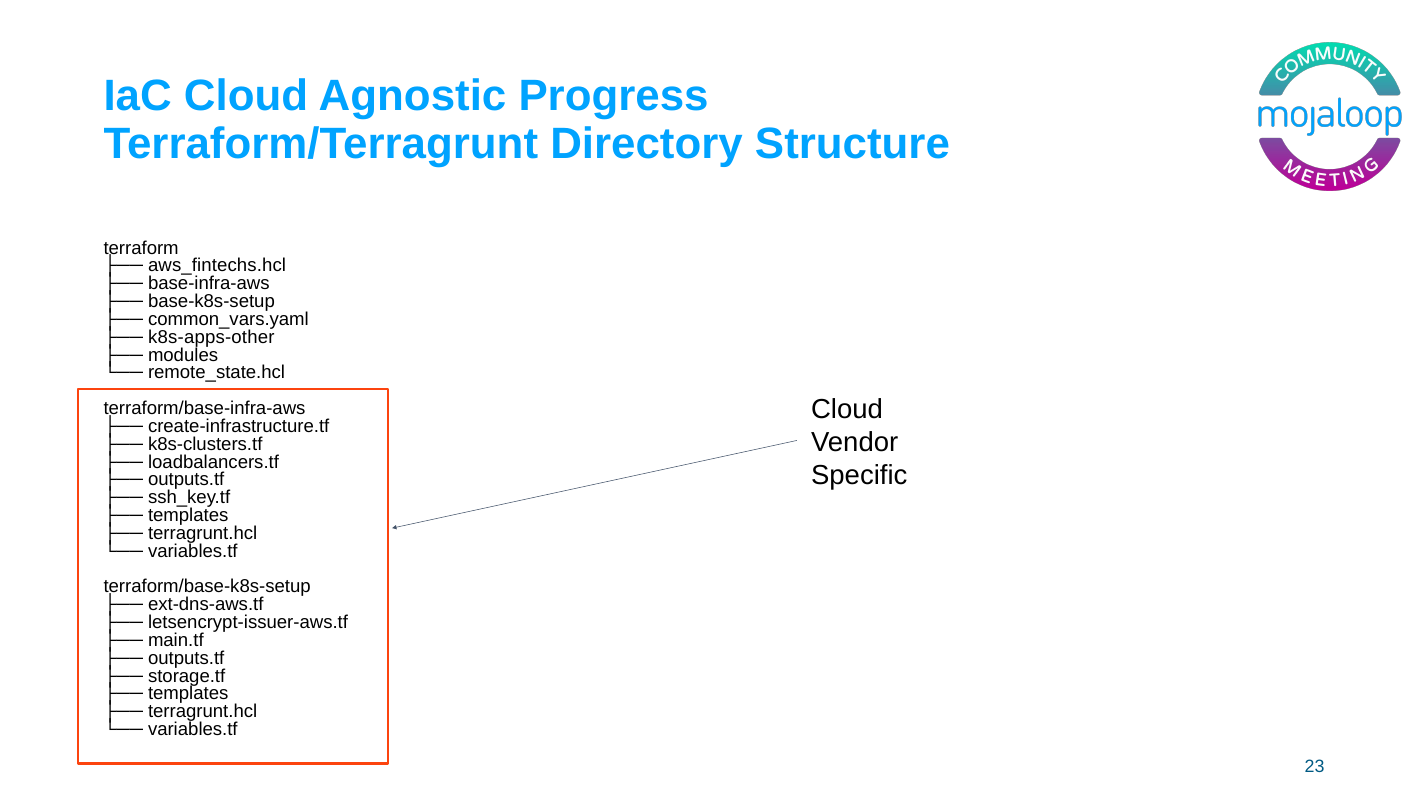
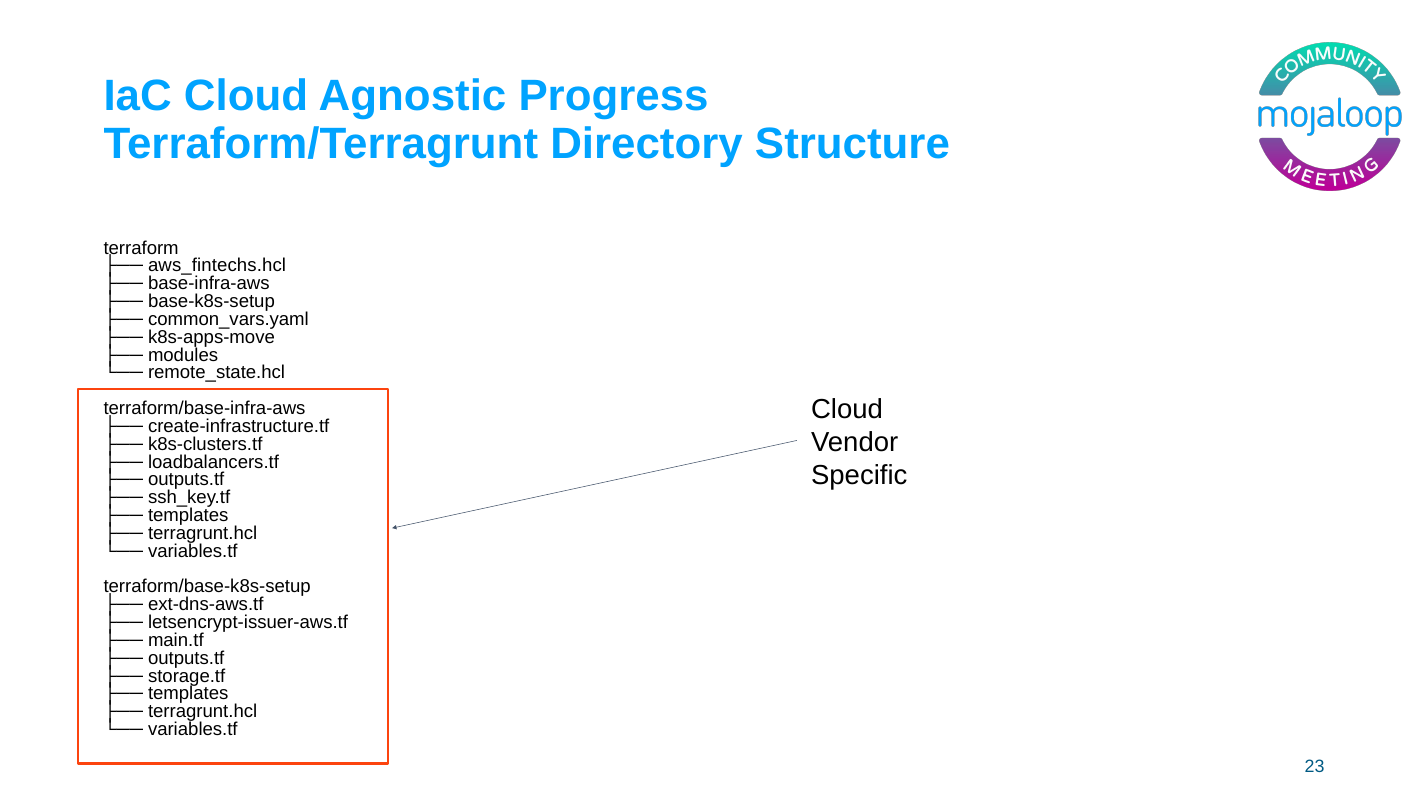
k8s-apps-other: k8s-apps-other -> k8s-apps-move
